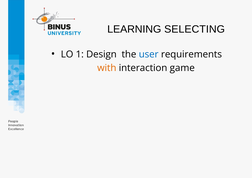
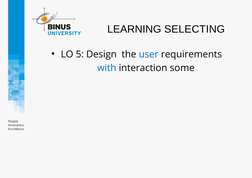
1: 1 -> 5
with colour: orange -> blue
game: game -> some
